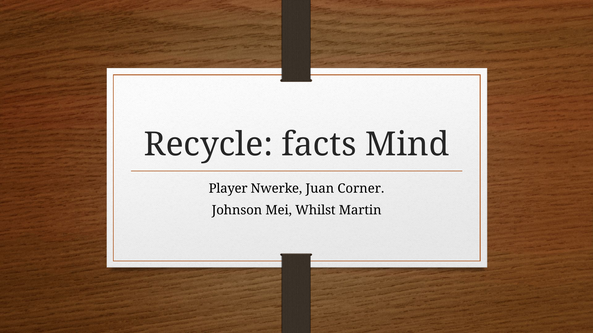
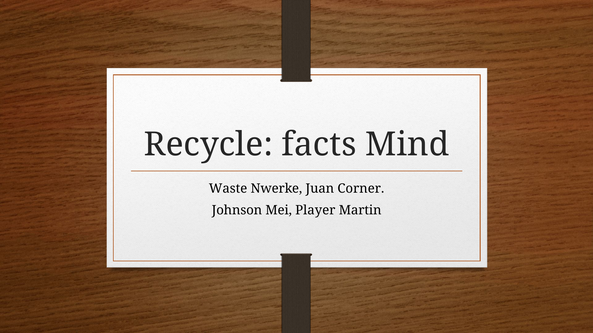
Player: Player -> Waste
Whilst: Whilst -> Player
